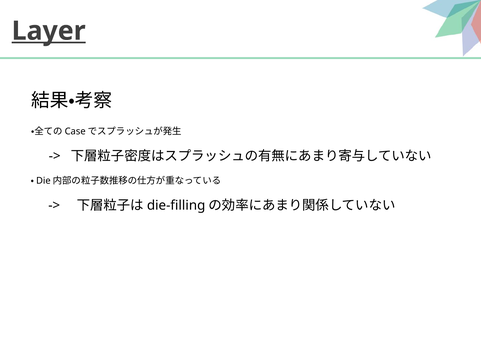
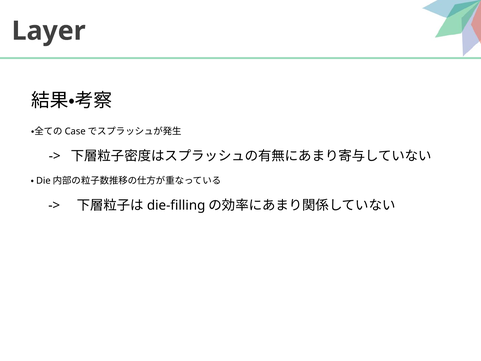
Layer underline: present -> none
